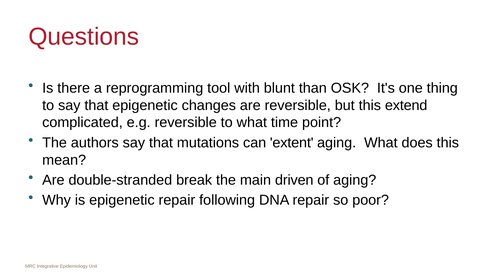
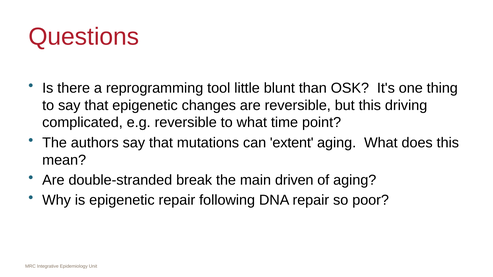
with: with -> little
extend: extend -> driving
